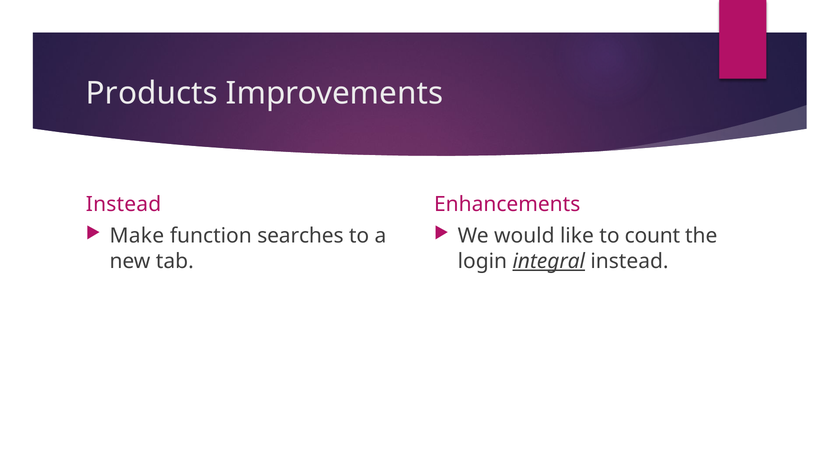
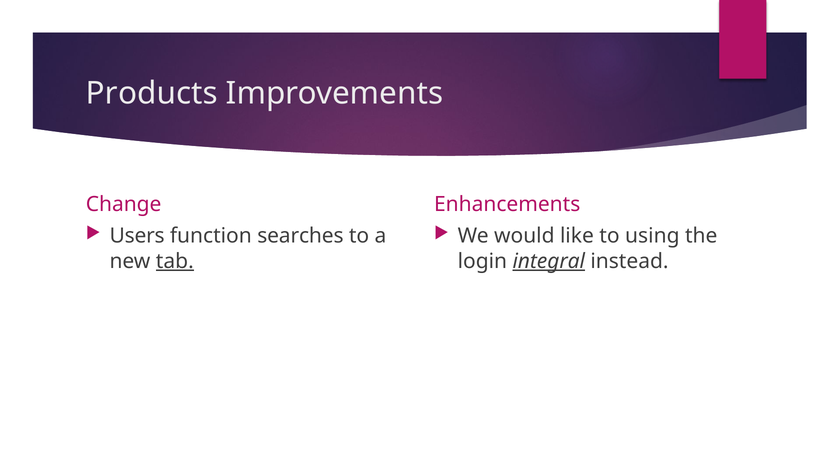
Instead at (124, 205): Instead -> Change
Make: Make -> Users
count: count -> using
tab underline: none -> present
